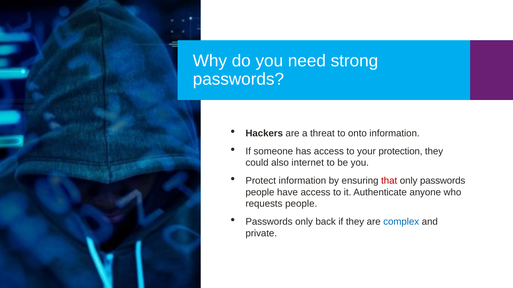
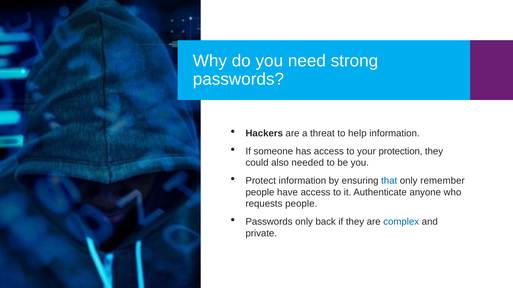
onto: onto -> help
internet: internet -> needed
that colour: red -> blue
only passwords: passwords -> remember
